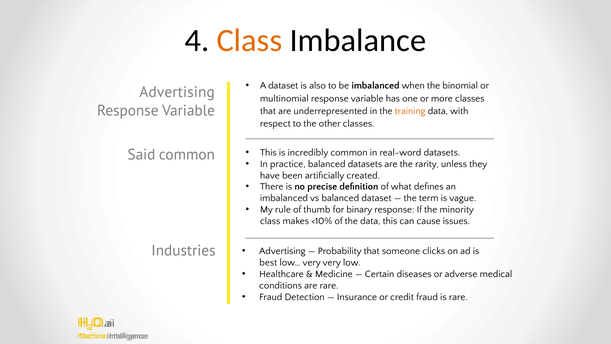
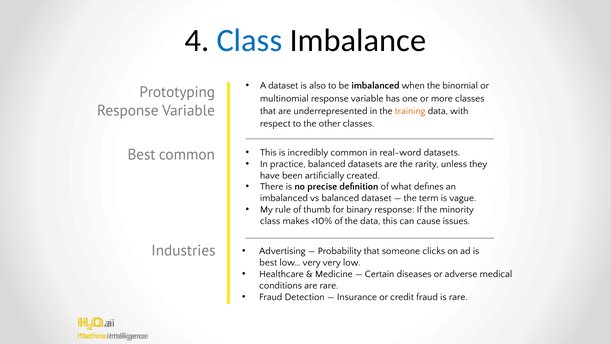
Class at (249, 40) colour: orange -> blue
Advertising at (177, 92): Advertising -> Prototyping
Said at (142, 155): Said -> Best
